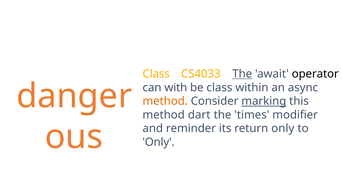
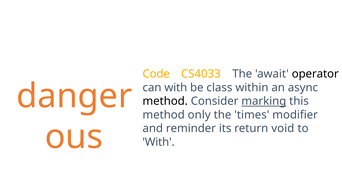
Class at (156, 74): Class -> Code
The at (242, 74) underline: present -> none
method at (165, 101) colour: orange -> black
dart: dart -> only
return only: only -> void
Only at (158, 142): Only -> With
